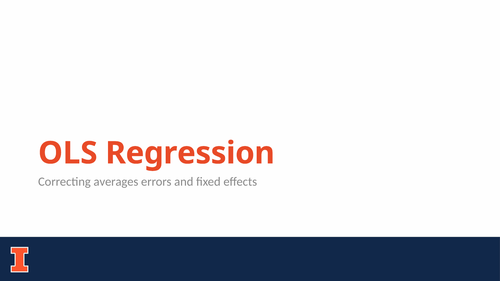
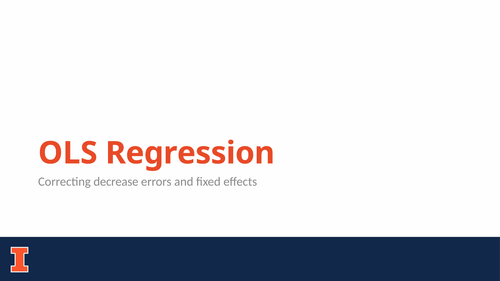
averages: averages -> decrease
